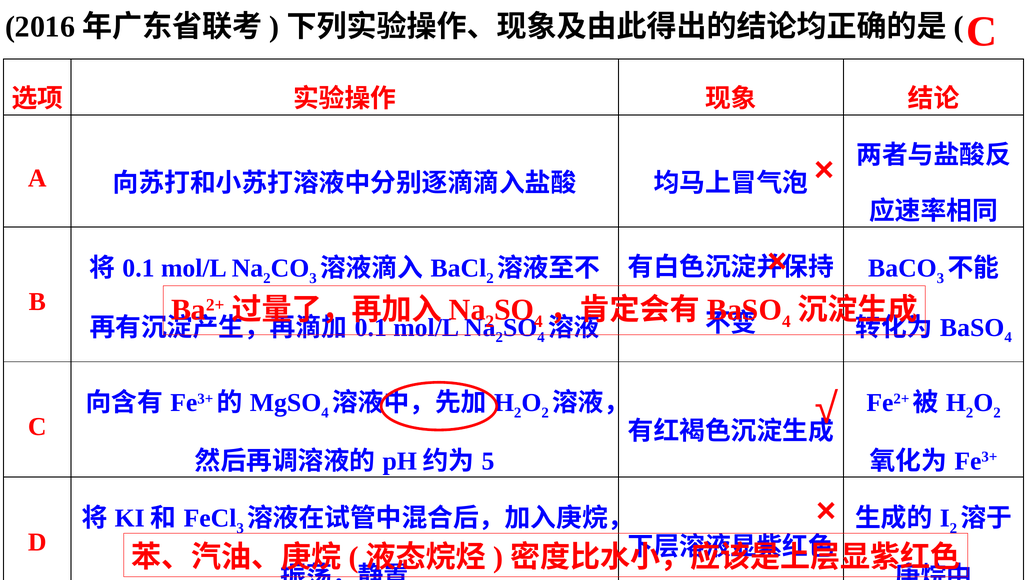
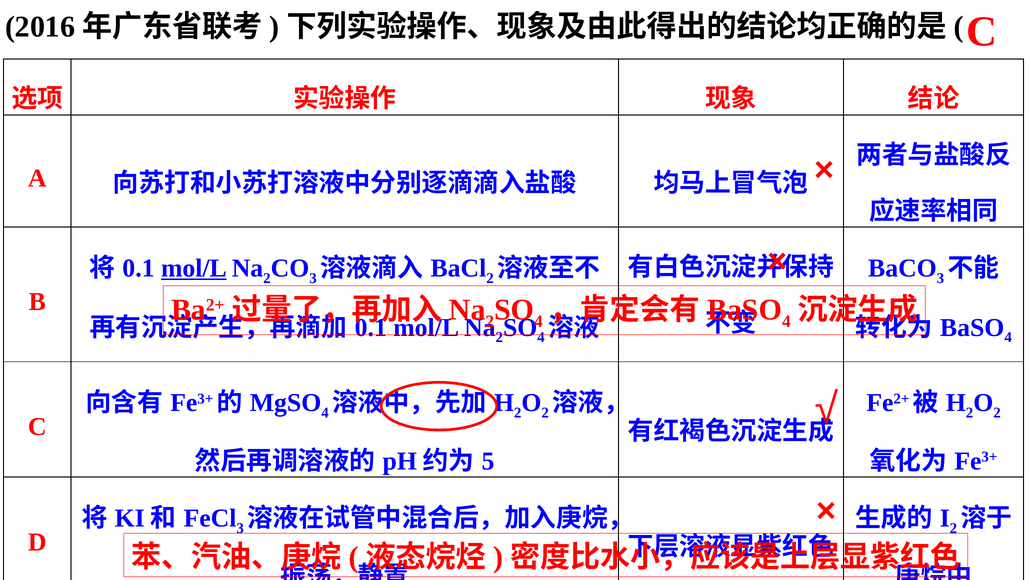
mol/L at (194, 268) underline: none -> present
